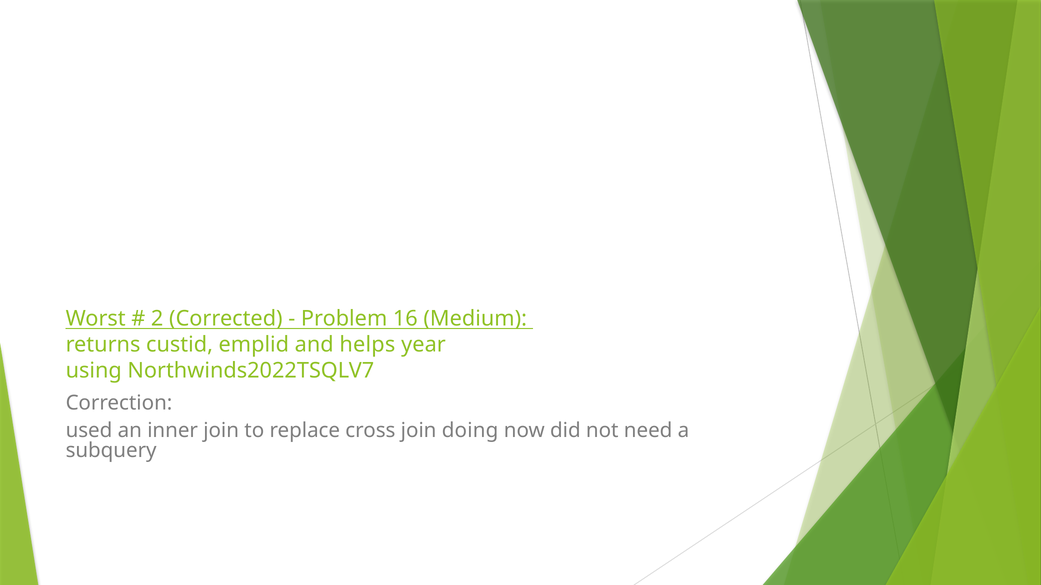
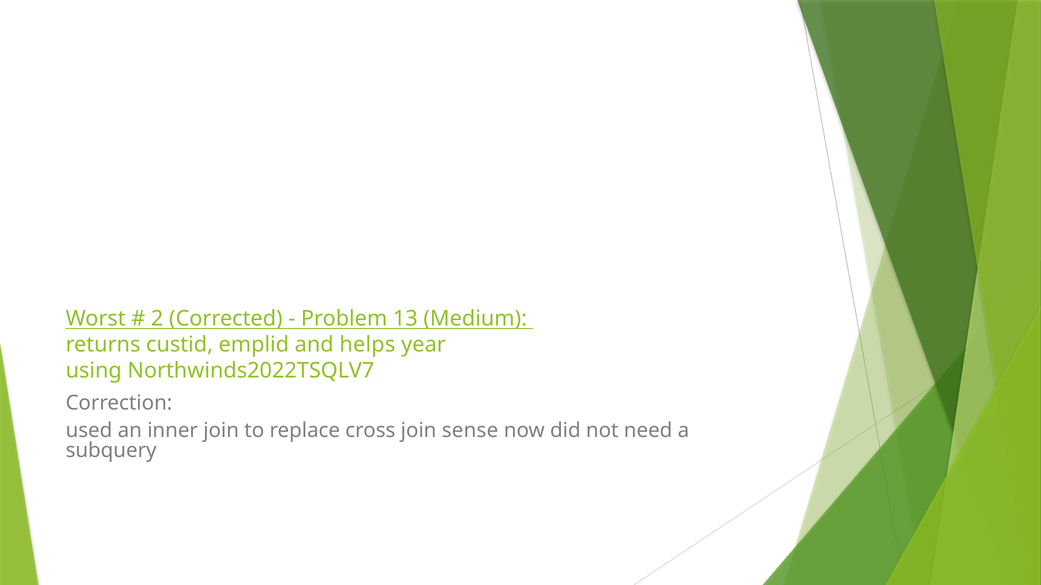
16: 16 -> 13
doing: doing -> sense
